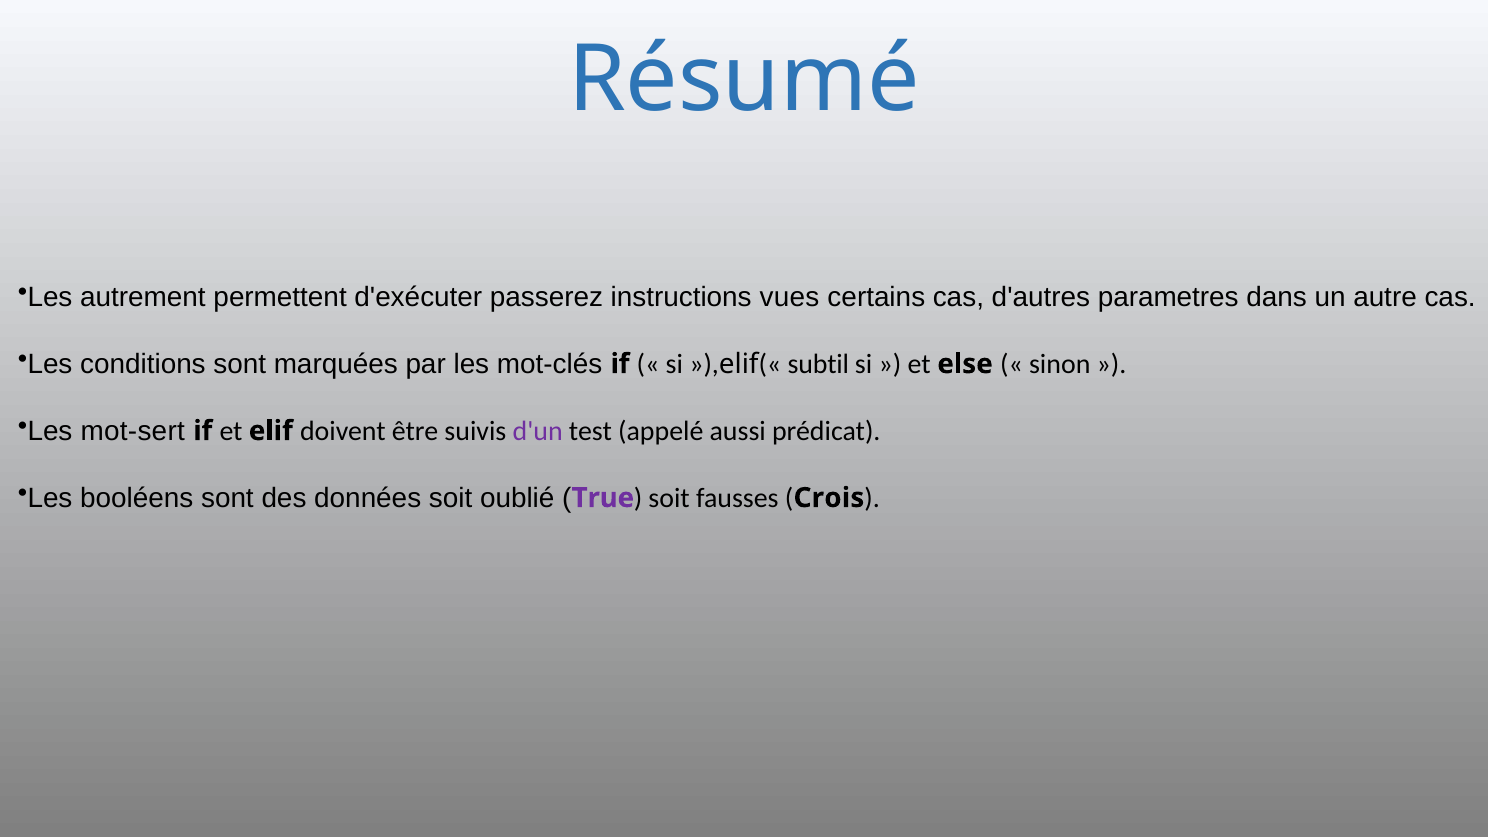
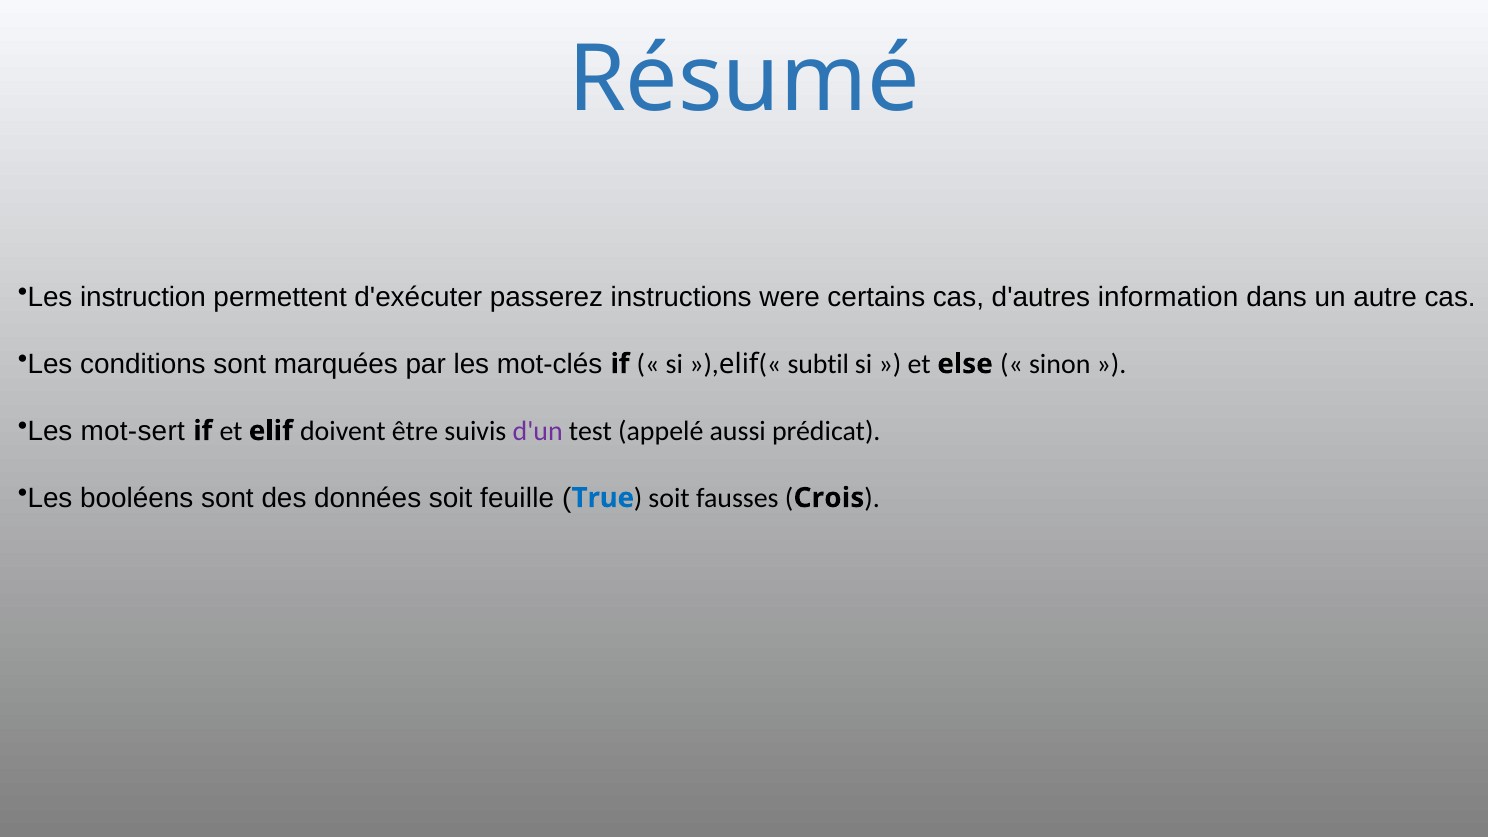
autrement: autrement -> instruction
vues: vues -> were
parametres: parametres -> information
oublié: oublié -> feuille
True colour: purple -> blue
